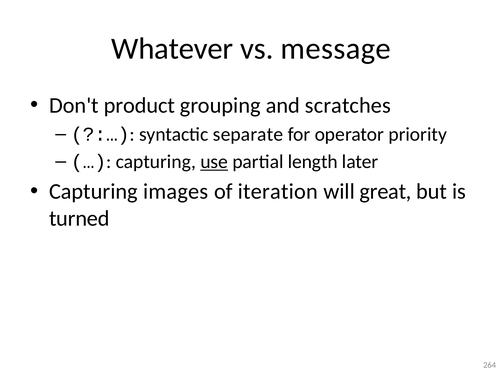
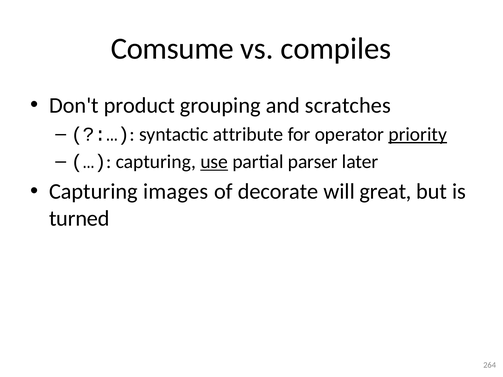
Whatever: Whatever -> Comsume
message: message -> compiles
separate: separate -> attribute
priority underline: none -> present
length: length -> parser
iteration: iteration -> decorate
